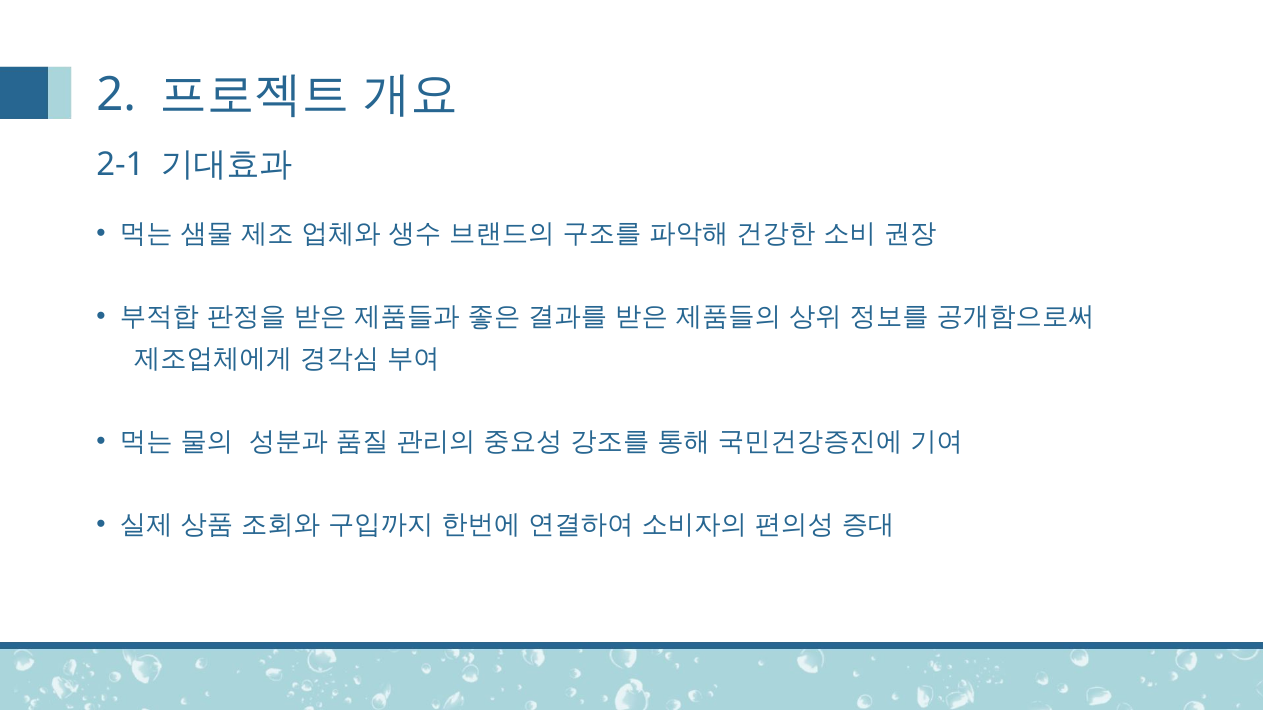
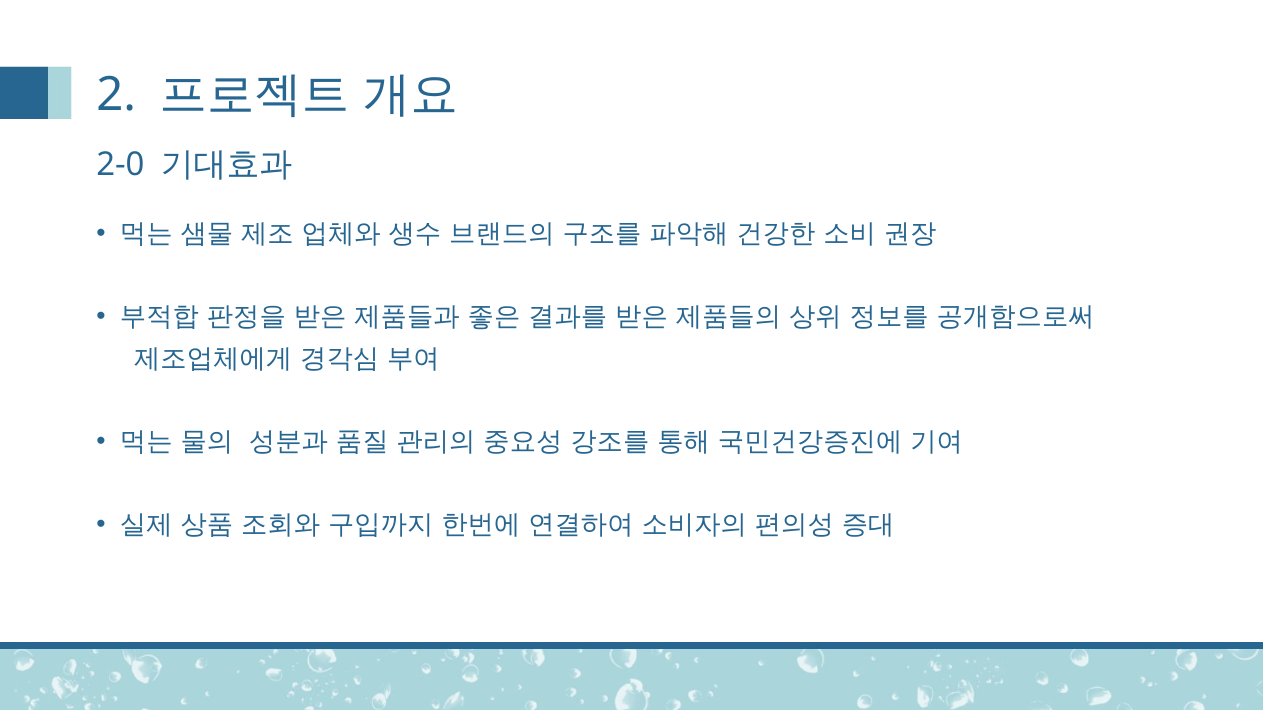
2-1: 2-1 -> 2-0
